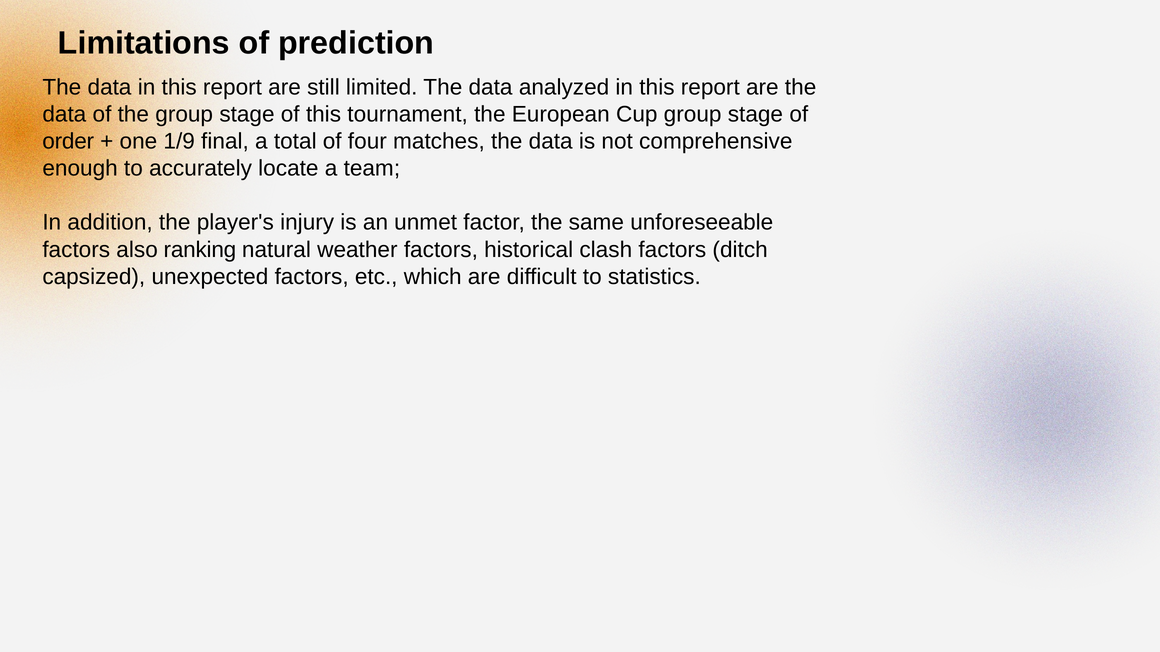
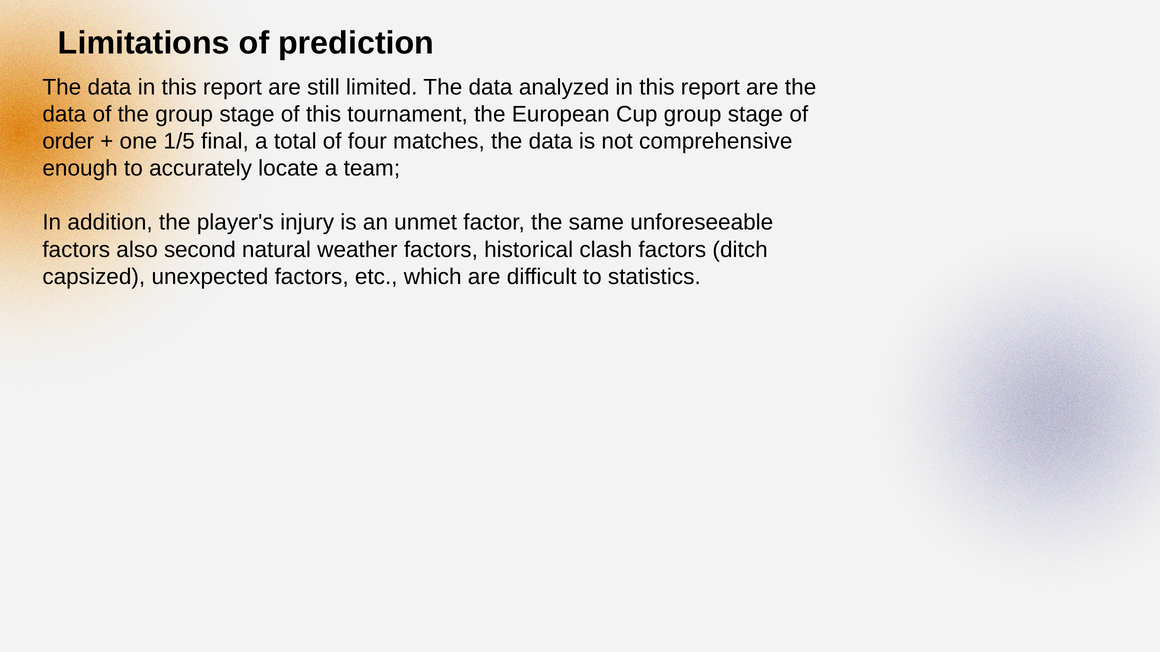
1/9: 1/9 -> 1/5
ranking: ranking -> second
